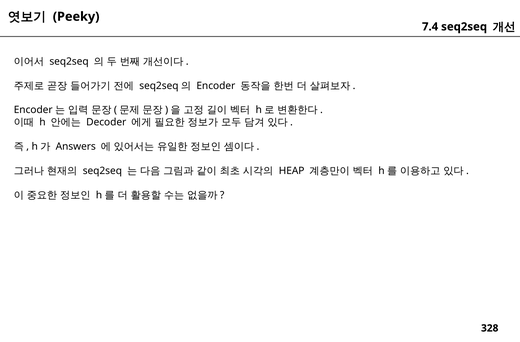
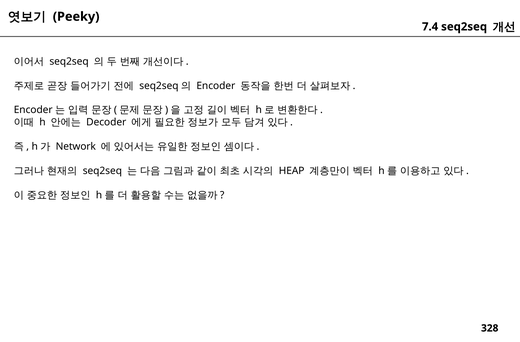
Answers: Answers -> Network
